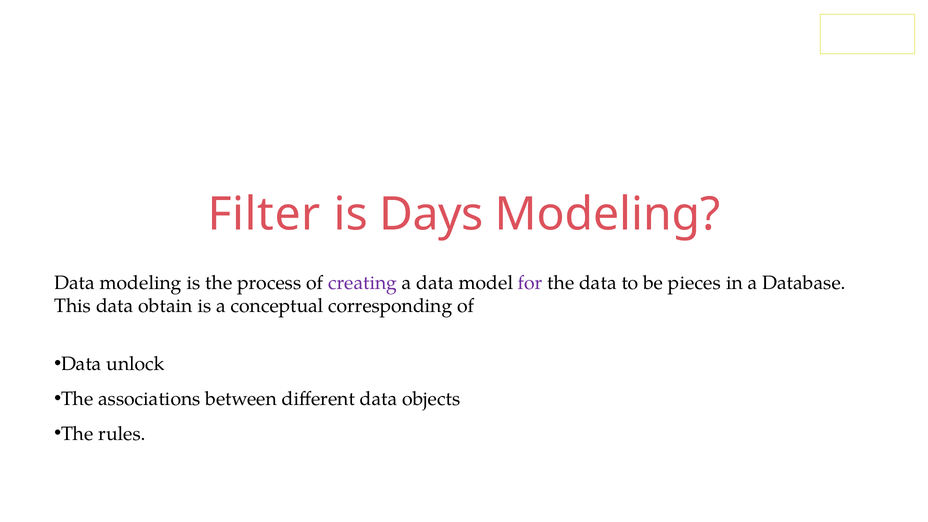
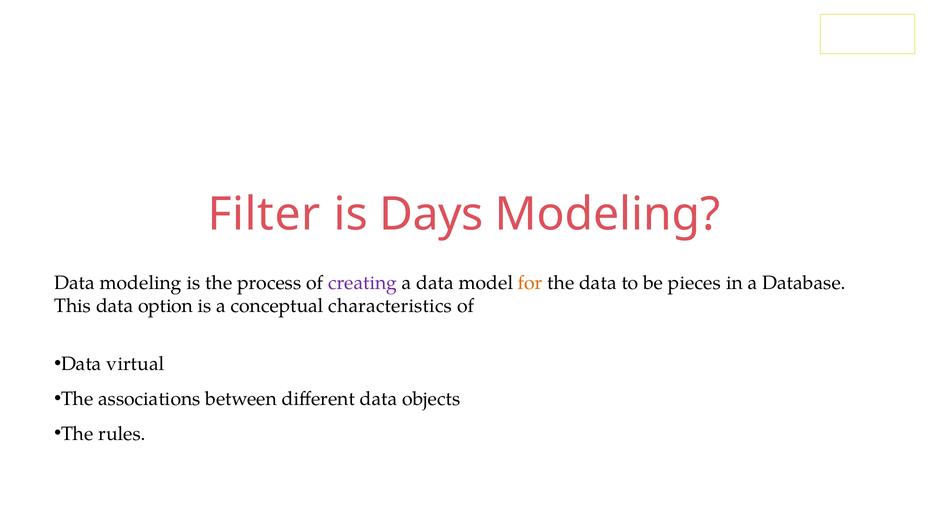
for colour: purple -> orange
obtain: obtain -> option
corresponding: corresponding -> characteristics
unlock: unlock -> virtual
